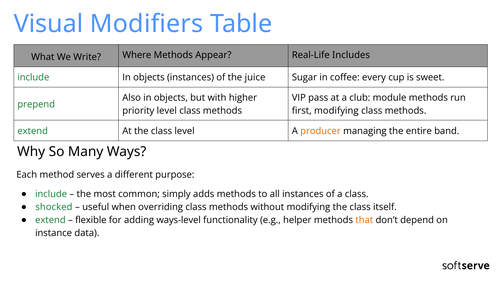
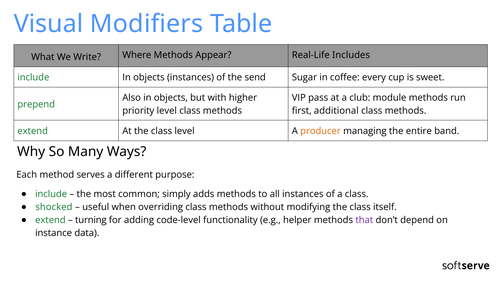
juice: juice -> send
first modifying: modifying -> additional
flexible: flexible -> turning
ways-level: ways-level -> code-level
that colour: orange -> purple
